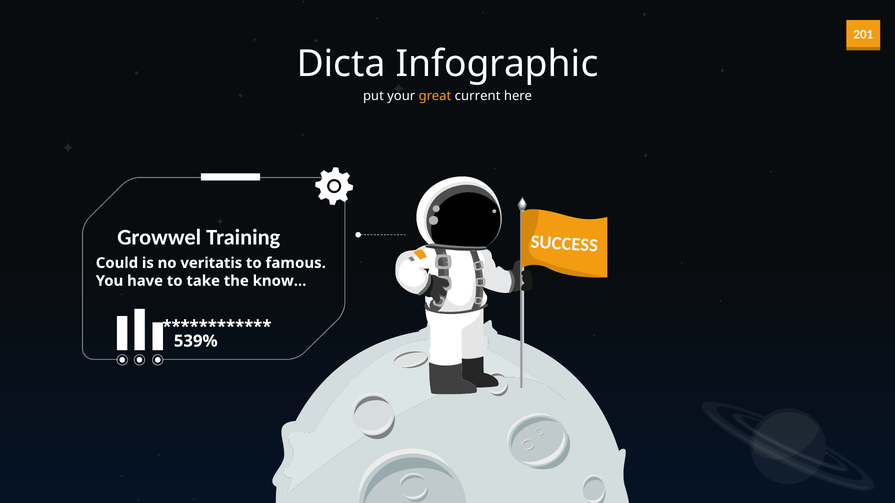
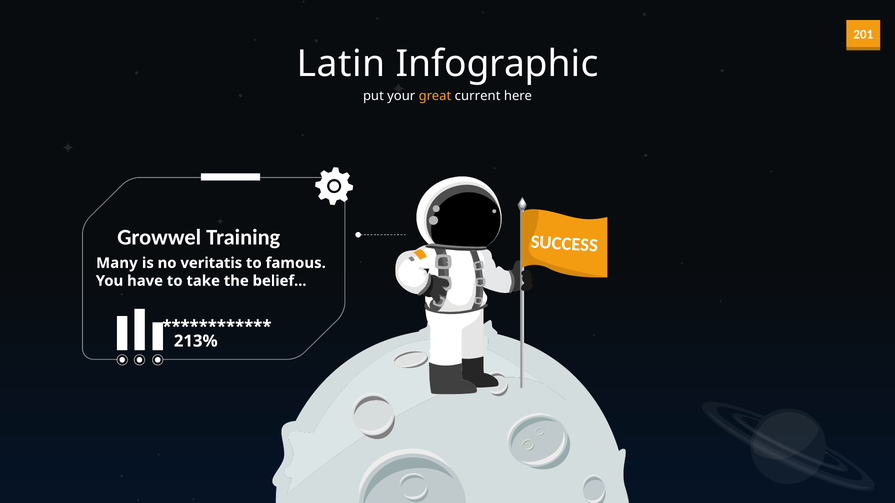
Dicta: Dicta -> Latin
Could: Could -> Many
know: know -> belief
539%: 539% -> 213%
